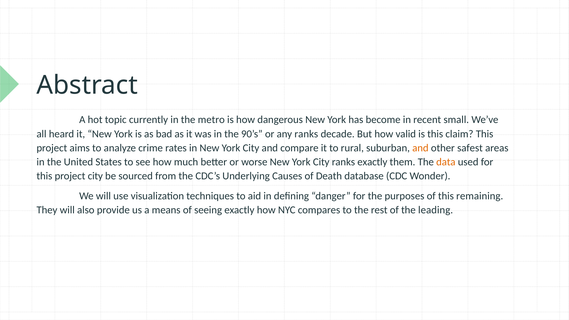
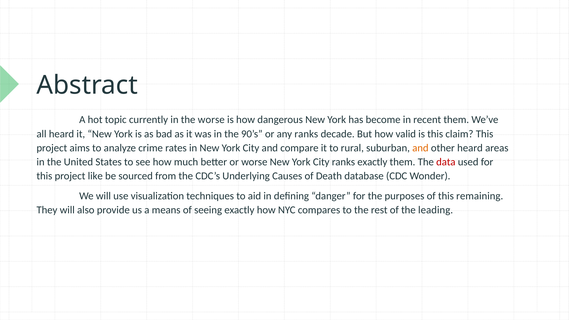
the metro: metro -> worse
recent small: small -> them
other safest: safest -> heard
data colour: orange -> red
project city: city -> like
